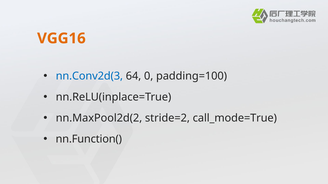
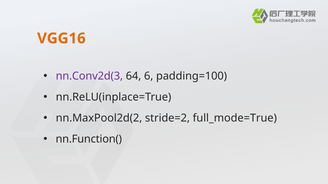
nn.Conv2d(3 colour: blue -> purple
0: 0 -> 6
call_mode=True: call_mode=True -> full_mode=True
